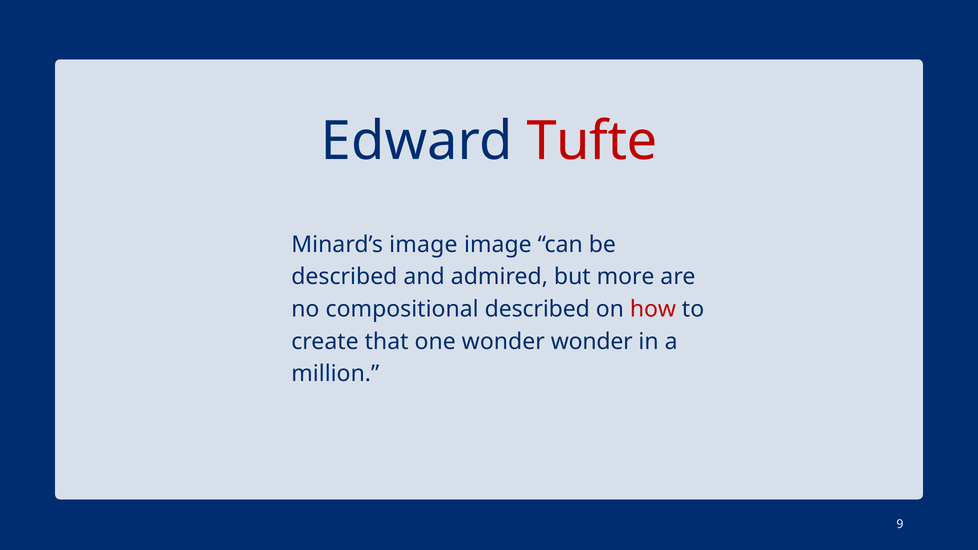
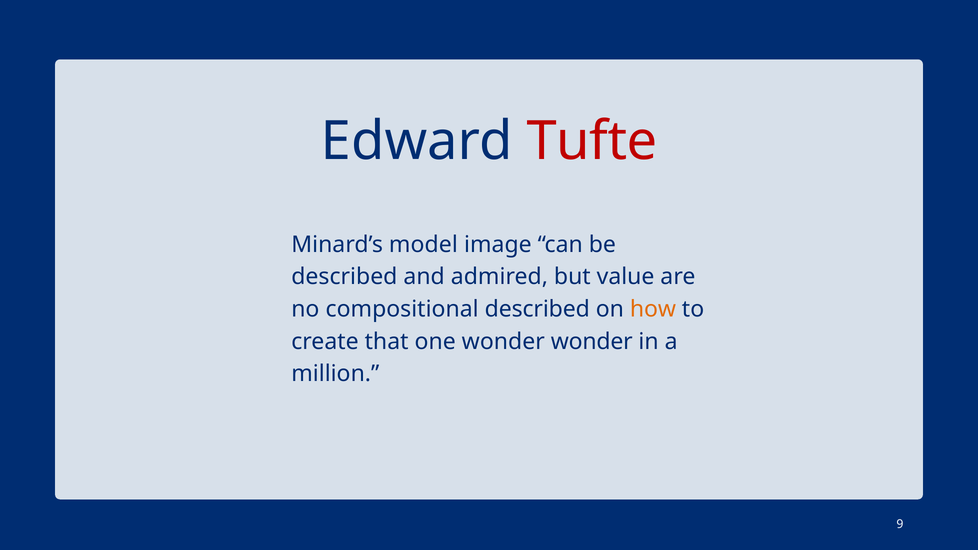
Minard’s image: image -> model
more: more -> value
how colour: red -> orange
